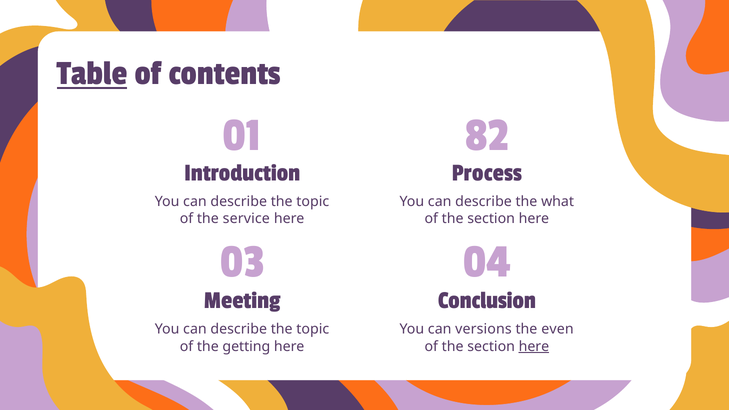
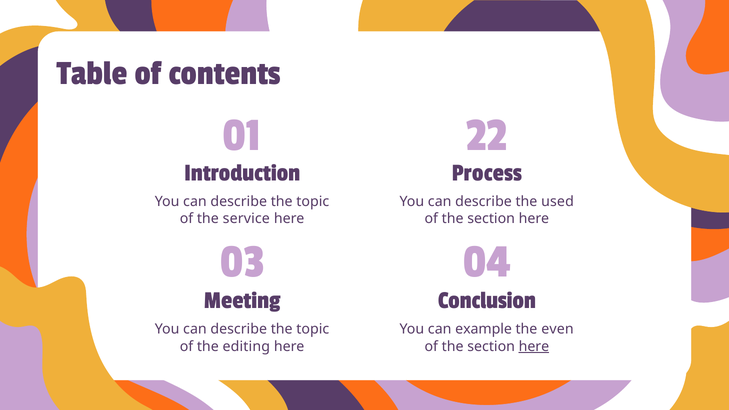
Table underline: present -> none
82: 82 -> 22
what: what -> used
versions: versions -> example
getting: getting -> editing
